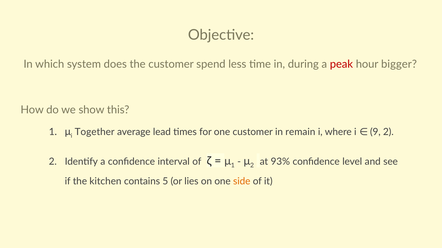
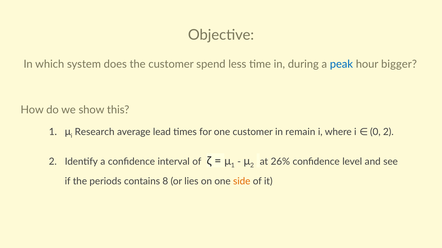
peak colour: red -> blue
Together: Together -> Research
9: 9 -> 0
93%: 93% -> 26%
kitchen: kitchen -> periods
5: 5 -> 8
